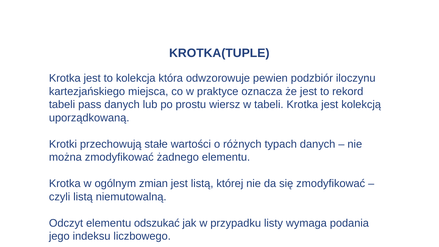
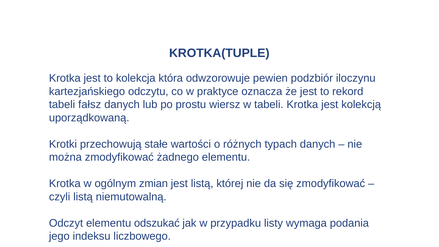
miejsca: miejsca -> odczytu
pass: pass -> fałsz
